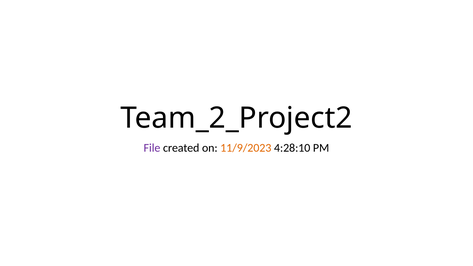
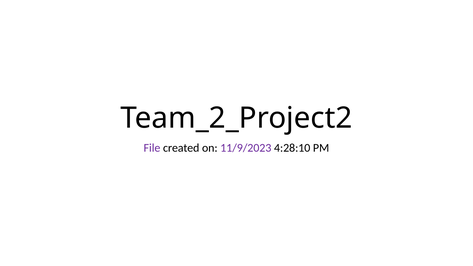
11/9/2023 colour: orange -> purple
